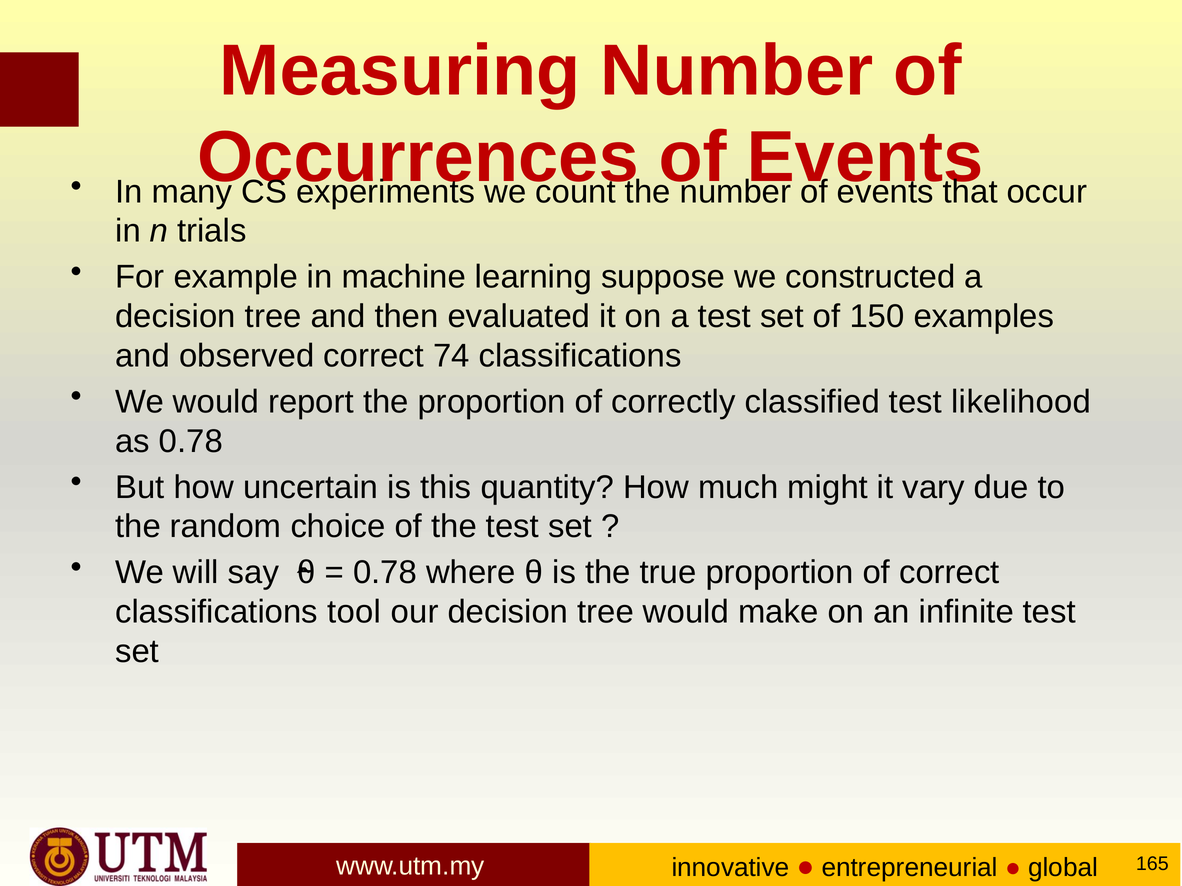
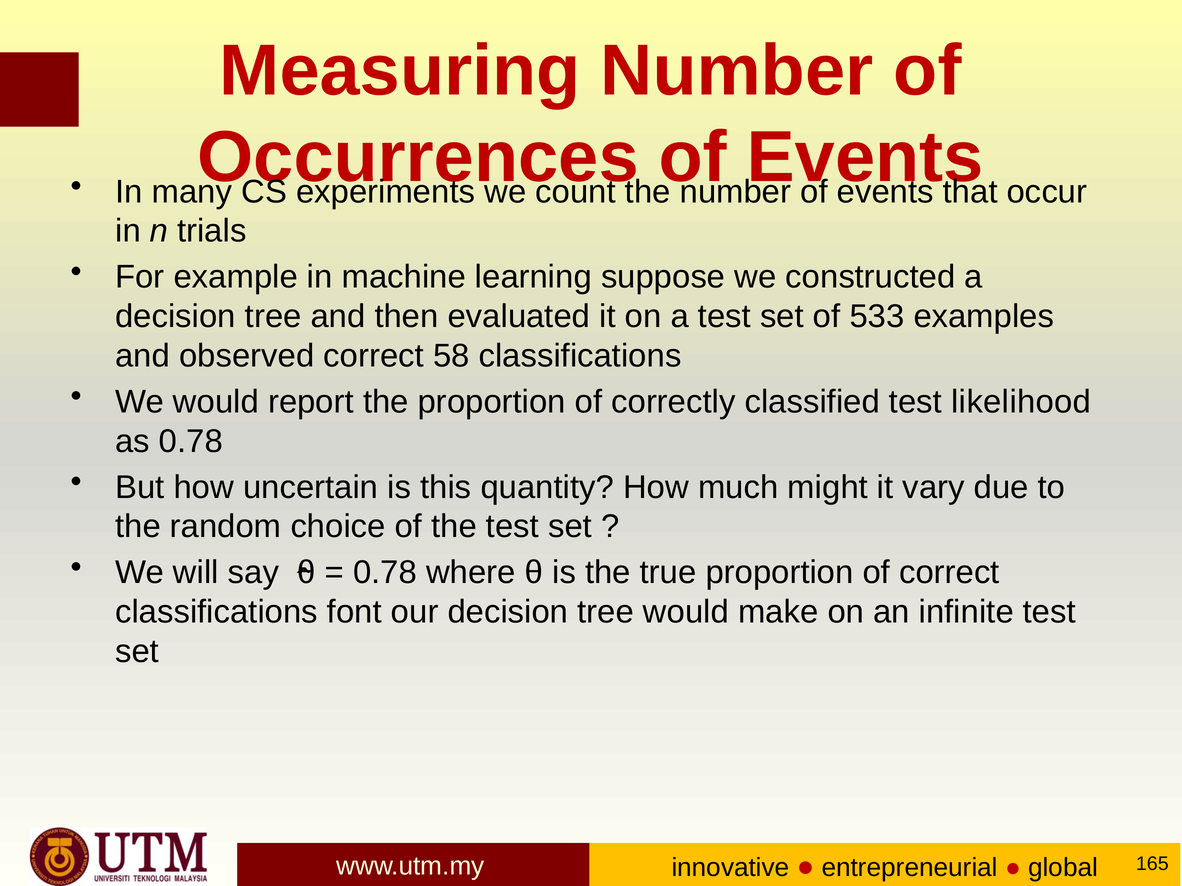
150: 150 -> 533
74: 74 -> 58
tool: tool -> font
